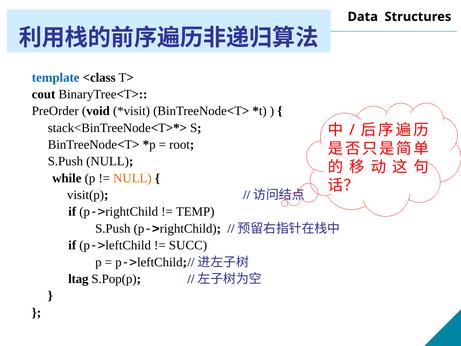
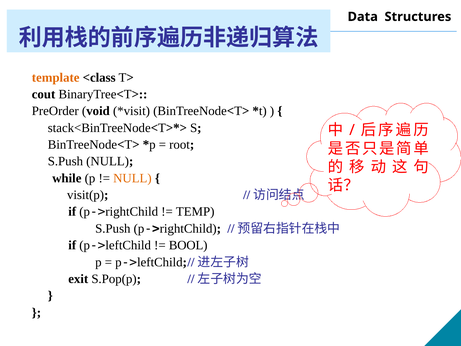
template colour: blue -> orange
SUCC: SUCC -> BOOL
ltag: ltag -> exit
